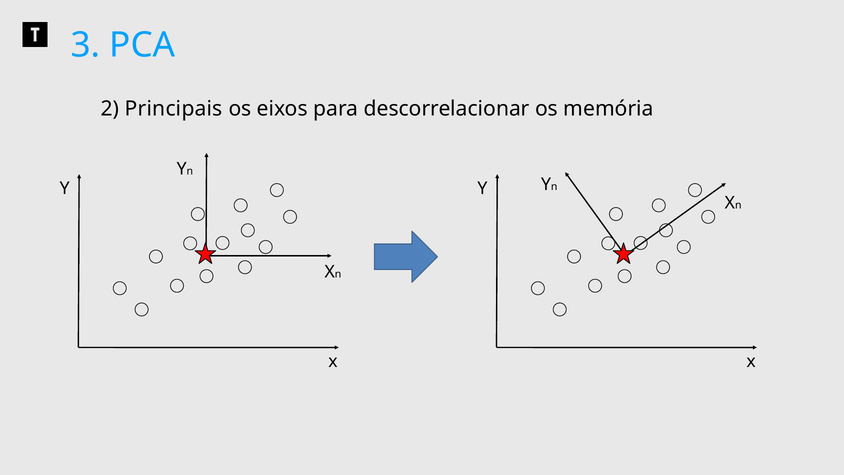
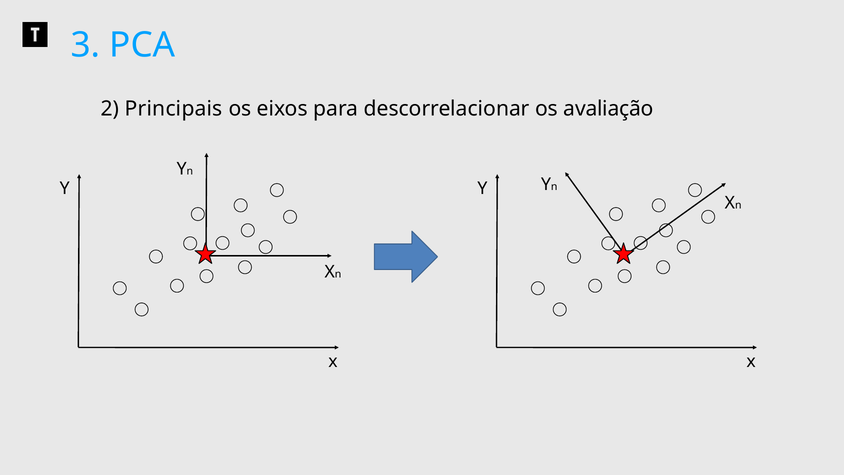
memória: memória -> avaliação
